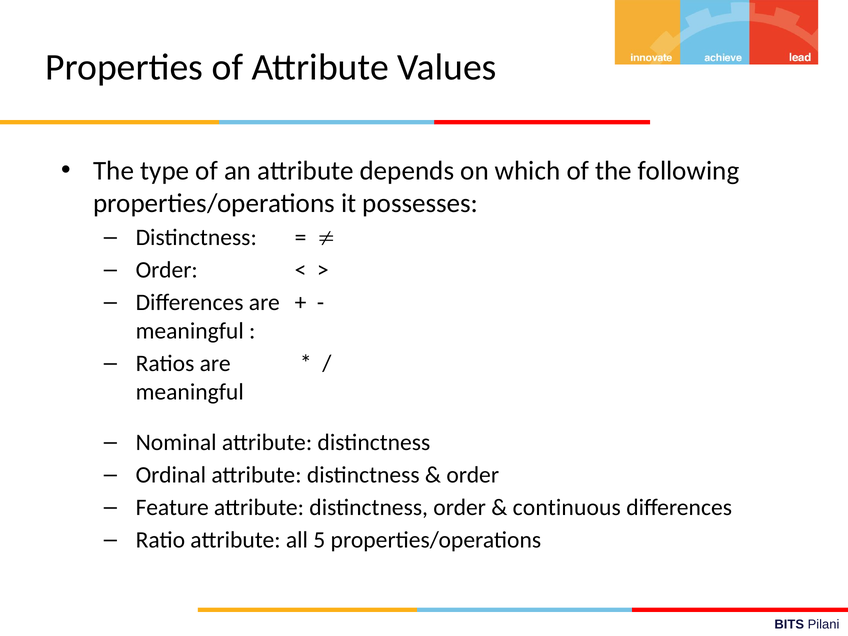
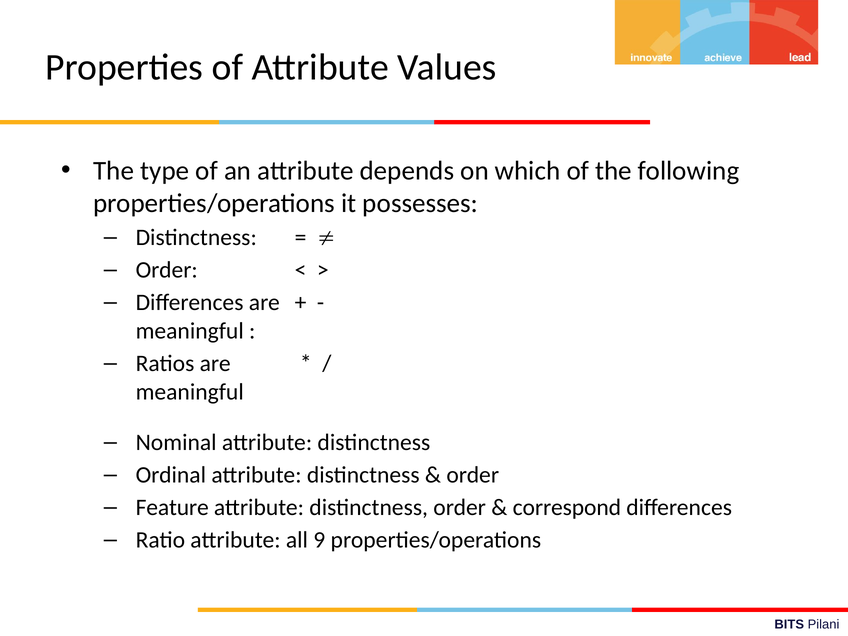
continuous: continuous -> correspond
5: 5 -> 9
